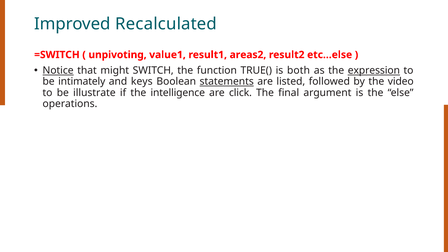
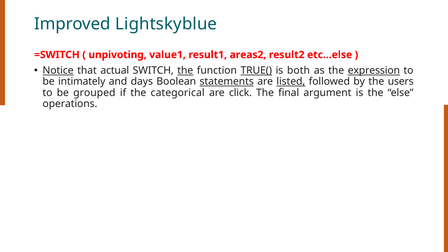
Recalculated: Recalculated -> Lightskyblue
might: might -> actual
the at (185, 71) underline: none -> present
TRUE( underline: none -> present
keys: keys -> days
listed underline: none -> present
video: video -> users
illustrate: illustrate -> grouped
intelligence: intelligence -> categorical
